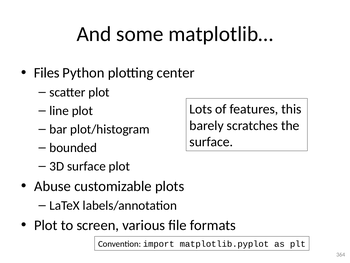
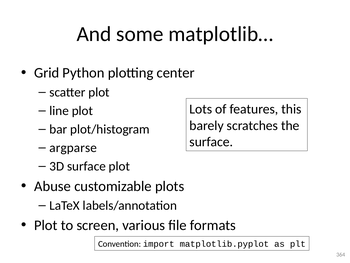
Files: Files -> Grid
bounded: bounded -> argparse
